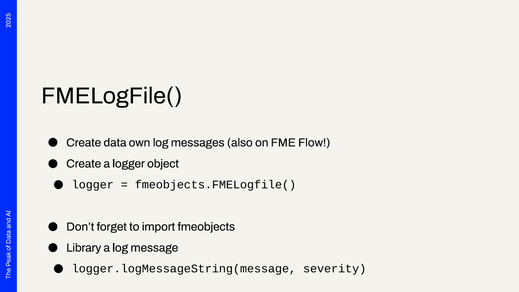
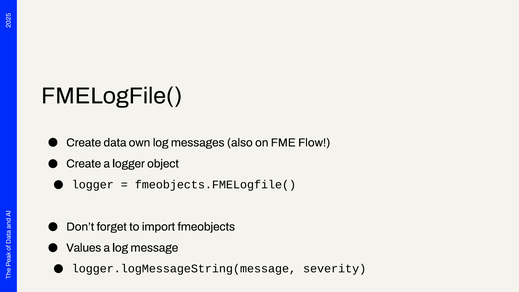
Library: Library -> Values
